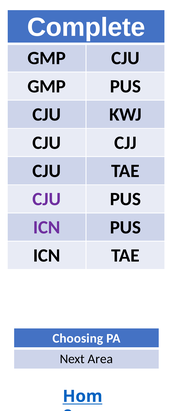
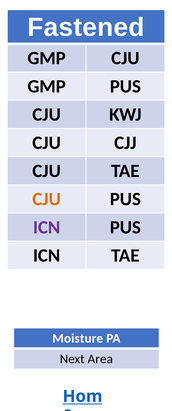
Complete: Complete -> Fastened
CJU at (47, 199) colour: purple -> orange
Choosing: Choosing -> Moisture
